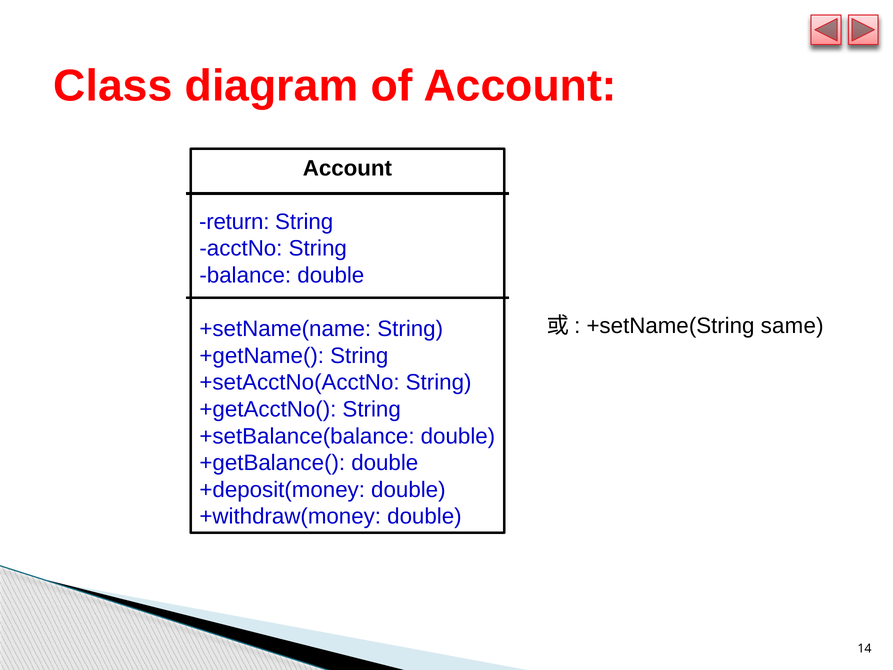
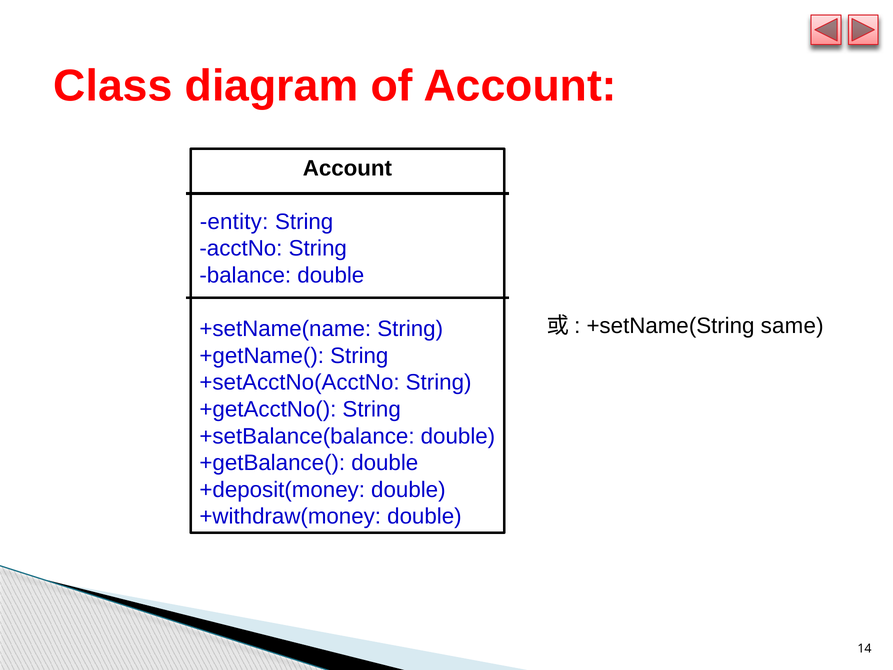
return: return -> entity
